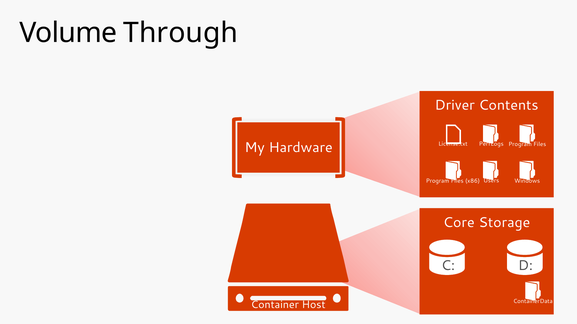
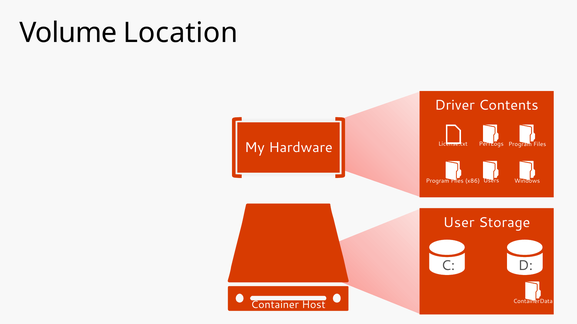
Through: Through -> Location
Core: Core -> User
